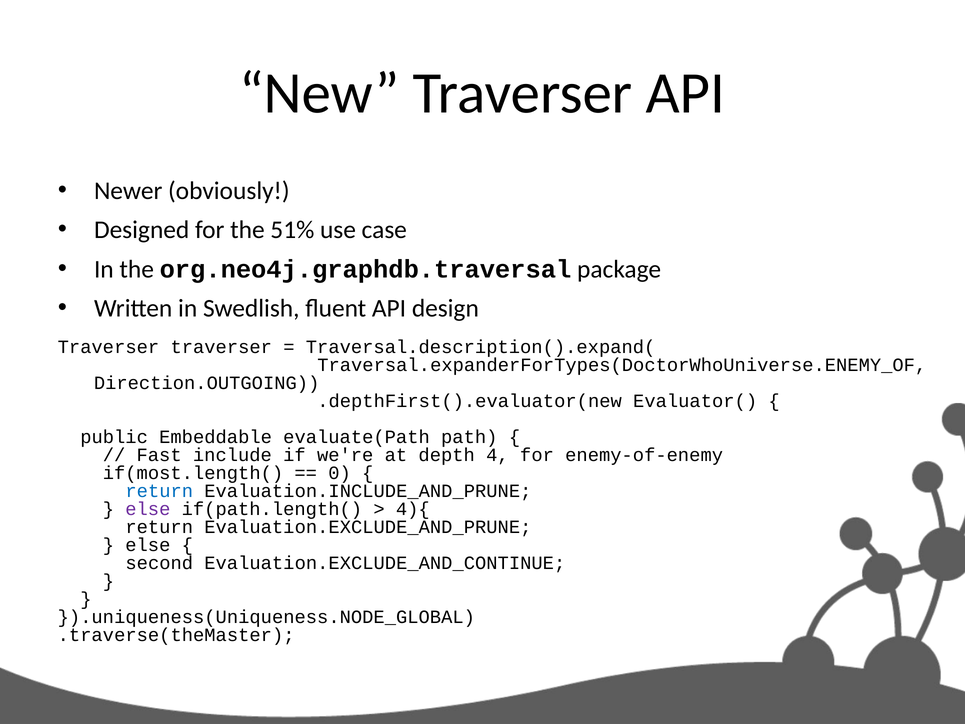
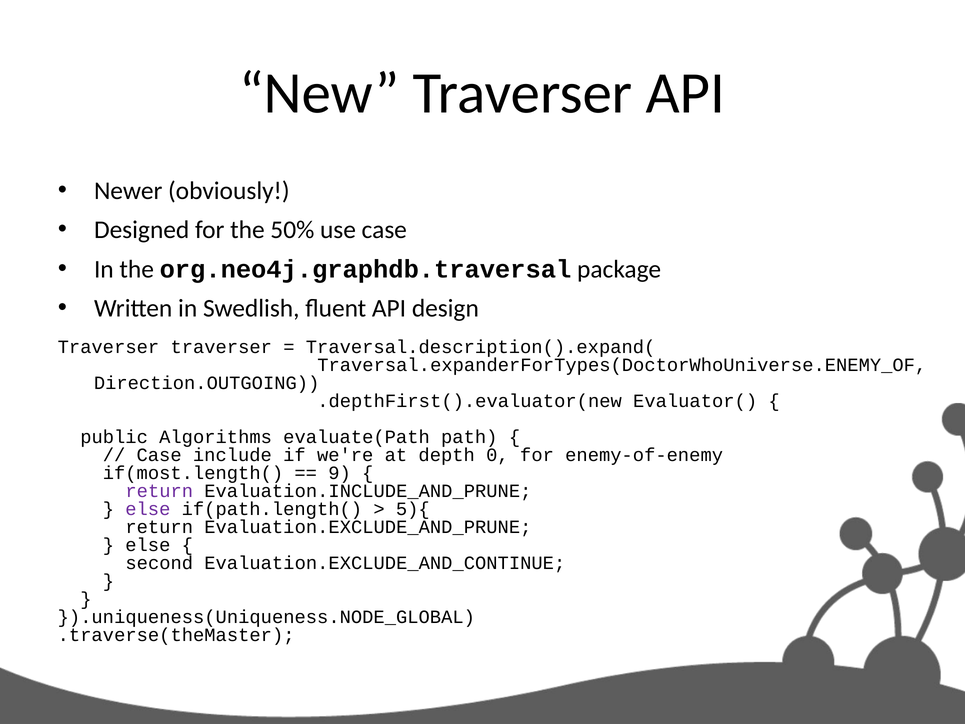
51%: 51% -> 50%
Embeddable: Embeddable -> Algorithms
Fast at (159, 455): Fast -> Case
4: 4 -> 0
0: 0 -> 9
return at (159, 491) colour: blue -> purple
4){: 4){ -> 5){
